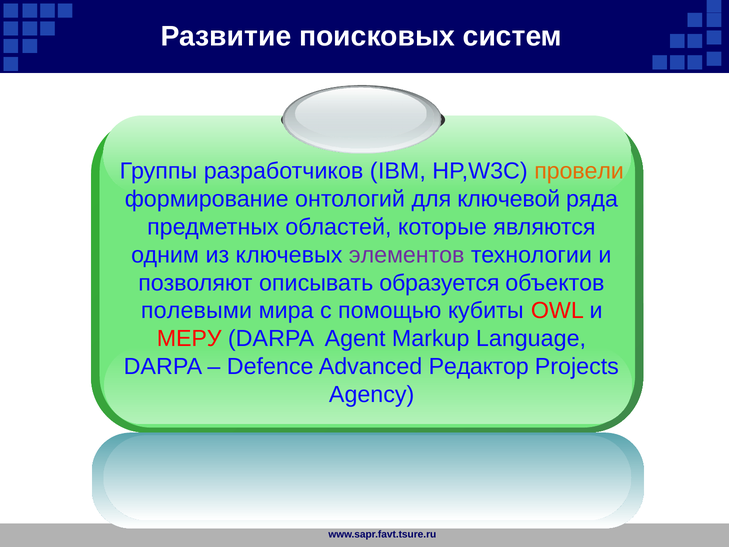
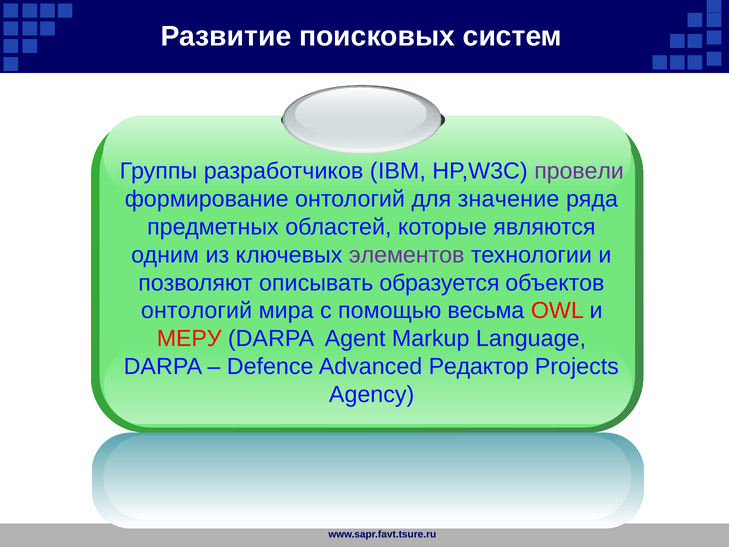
провели colour: orange -> purple
ключевой: ключевой -> значение
полевыми at (197, 311): полевыми -> онтологий
кубиты: кубиты -> весьма
